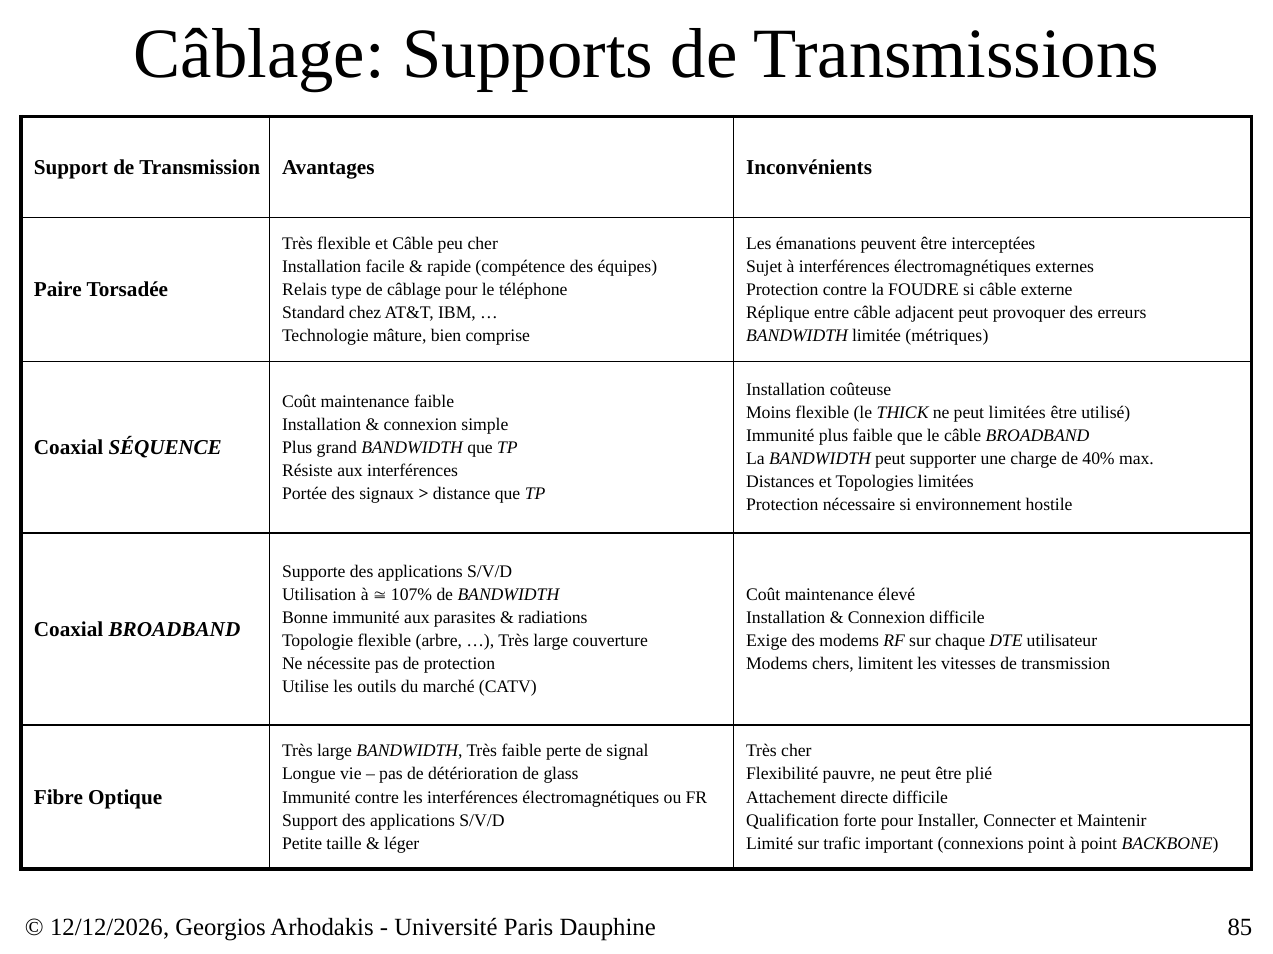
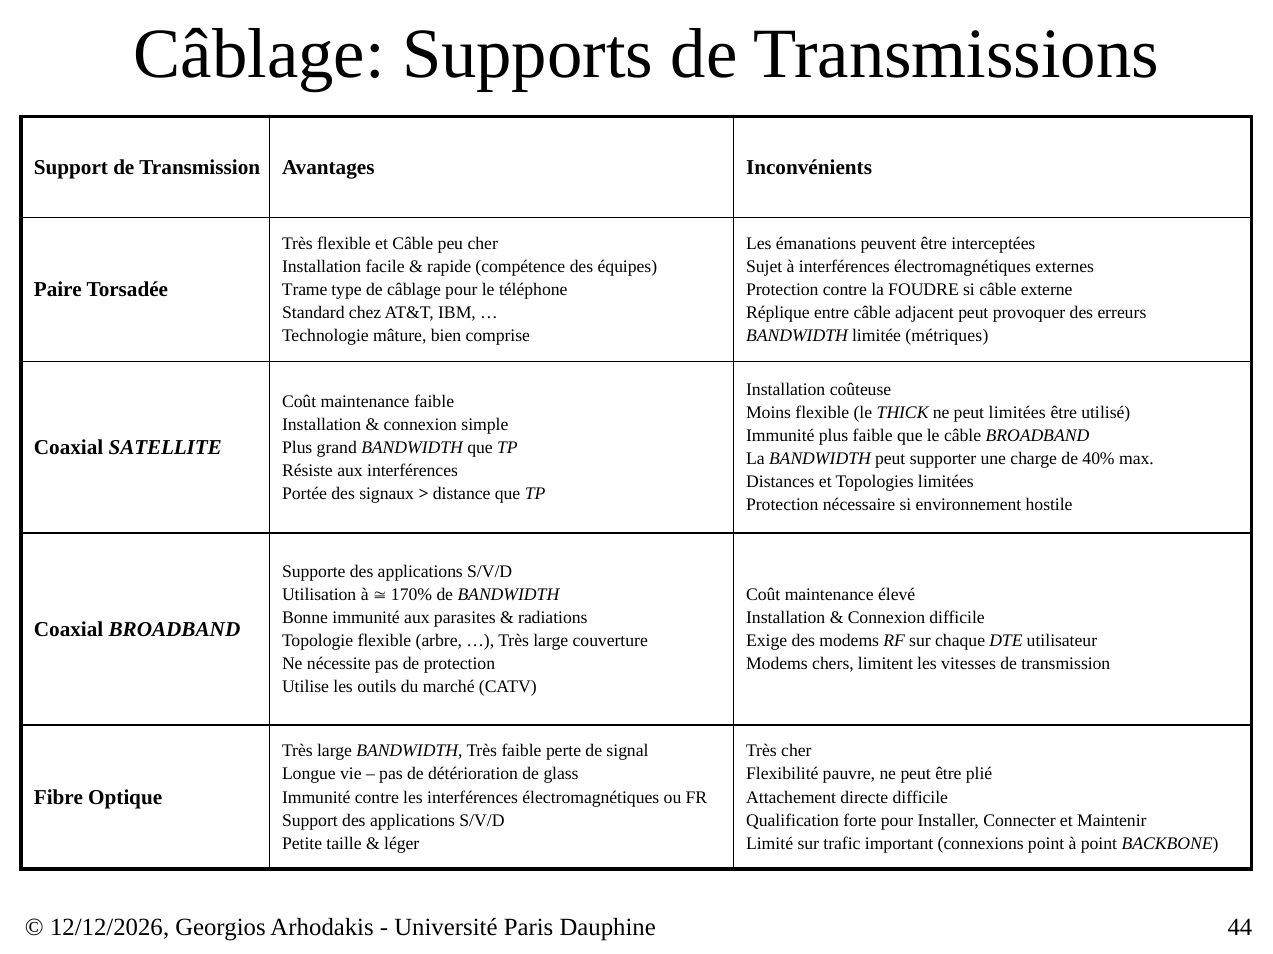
Relais: Relais -> Trame
SÉQUENCE: SÉQUENCE -> SATELLITE
107%: 107% -> 170%
85: 85 -> 44
